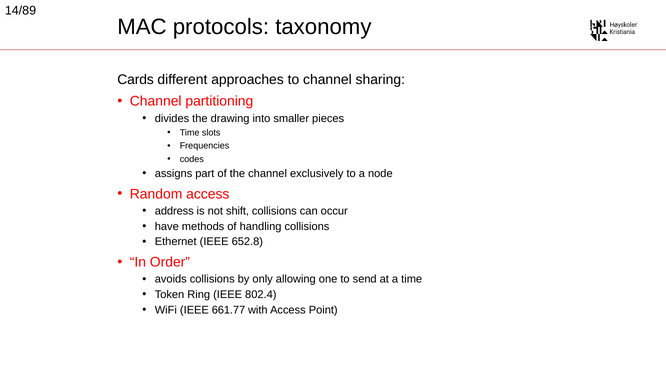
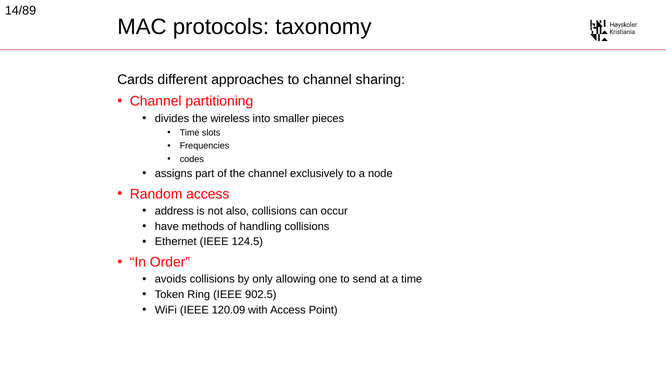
drawing: drawing -> wireless
shift: shift -> also
652.8: 652.8 -> 124.5
802.4: 802.4 -> 902.5
661.77: 661.77 -> 120.09
